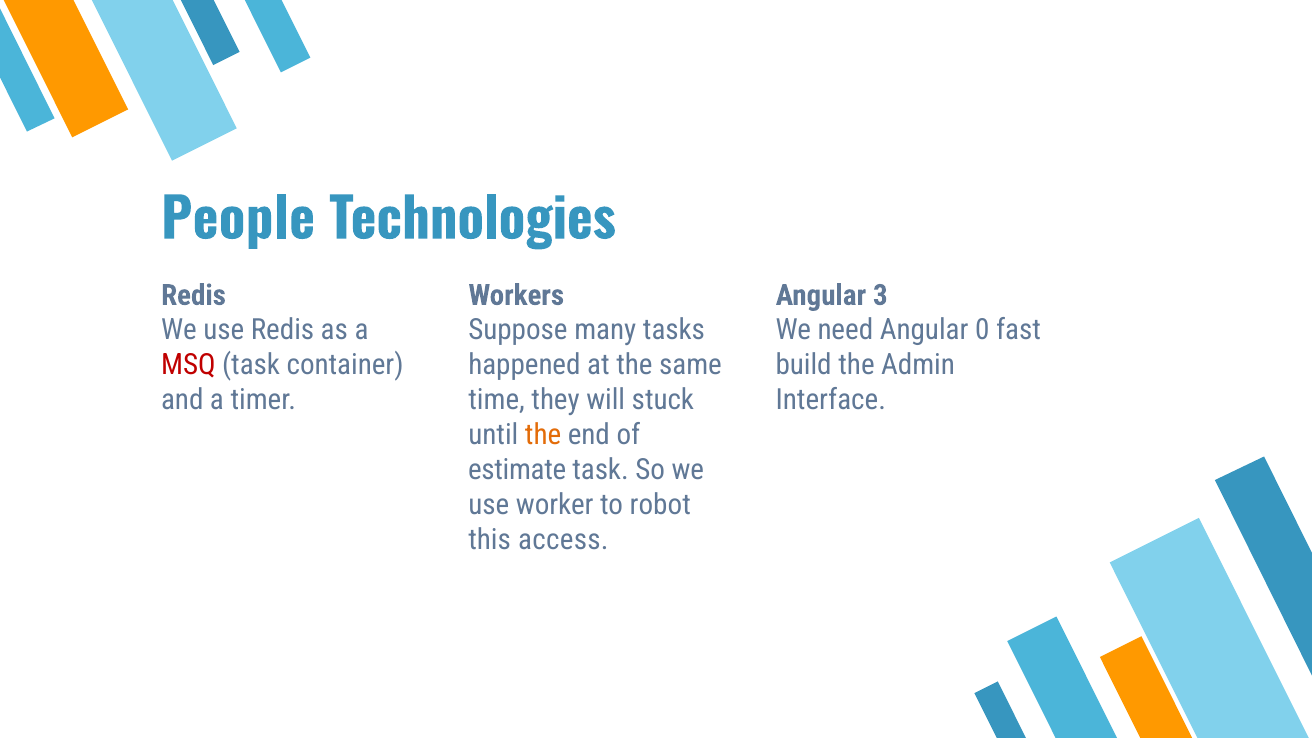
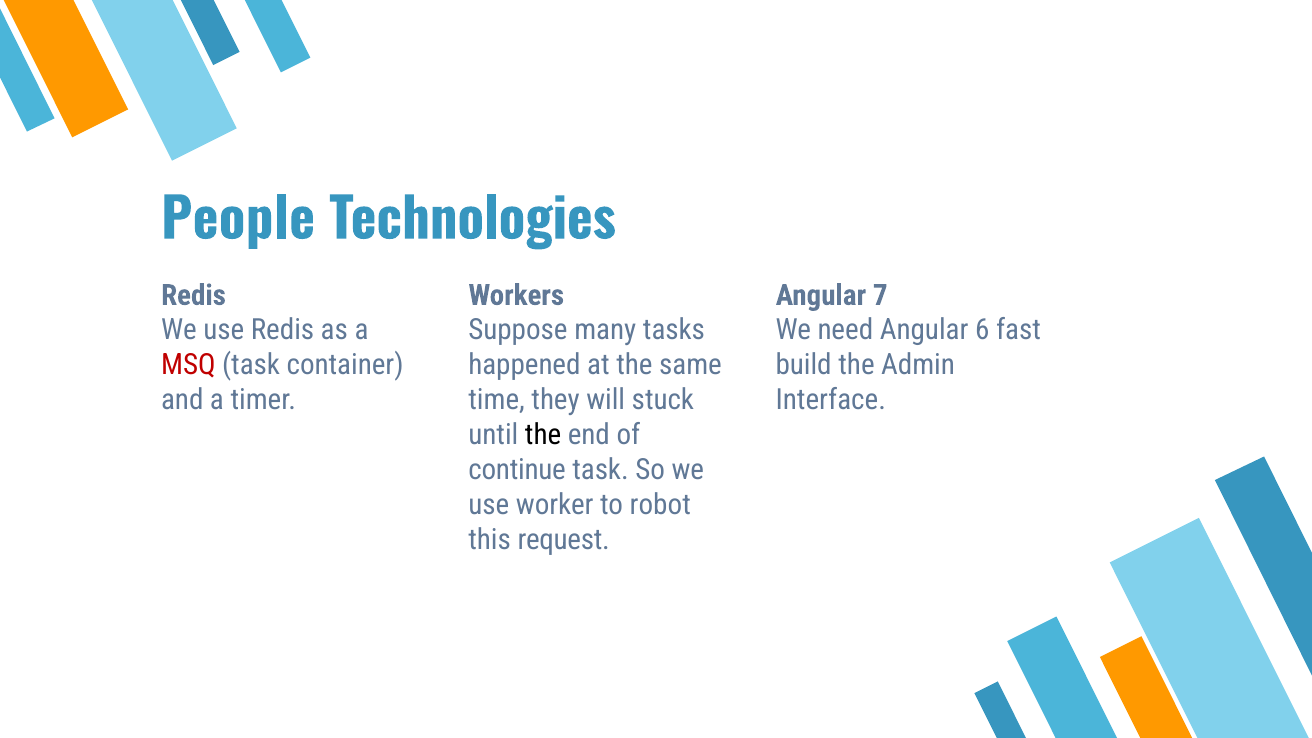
3: 3 -> 7
0: 0 -> 6
the at (543, 435) colour: orange -> black
estimate: estimate -> continue
access: access -> request
